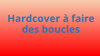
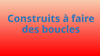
Hardcover: Hardcover -> Construits
